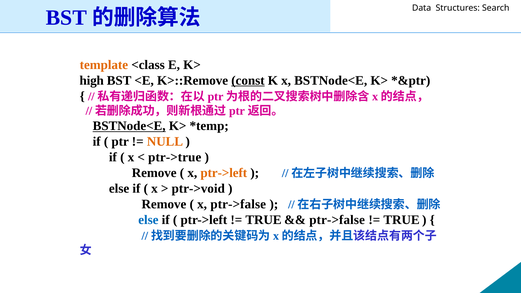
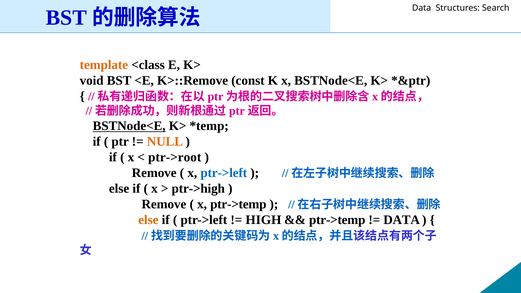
high: high -> void
const underline: present -> none
ptr->true: ptr->true -> ptr->root
ptr->left at (224, 173) colour: orange -> blue
ptr->void: ptr->void -> ptr->high
x ptr->false: ptr->false -> ptr->temp
else at (148, 220) colour: blue -> orange
TRUE at (264, 220): TRUE -> HIGH
ptr->false at (337, 220): ptr->false -> ptr->temp
TRUE at (402, 220): TRUE -> DATA
